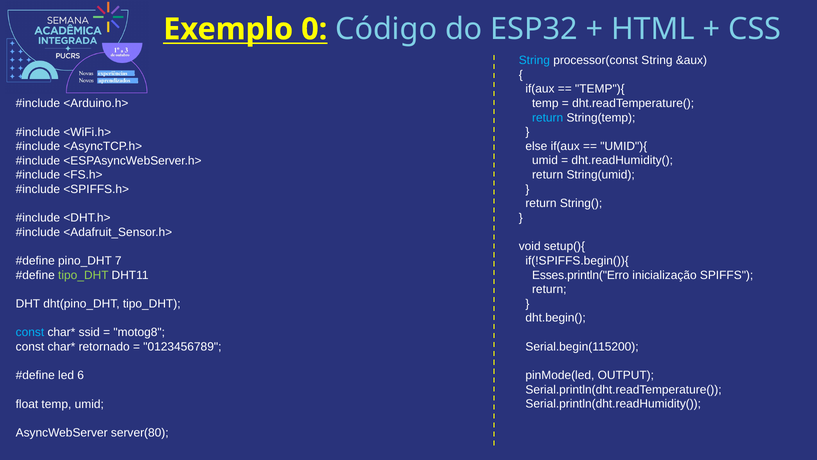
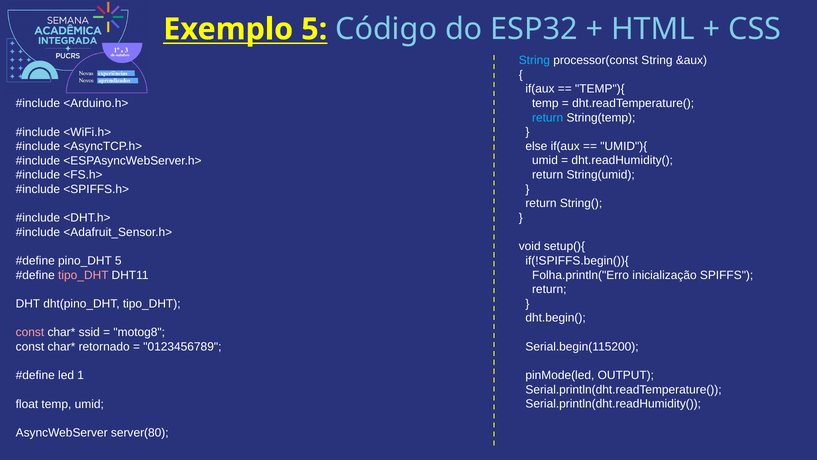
Exemplo 0: 0 -> 5
pino_DHT 7: 7 -> 5
Esses.println("Erro: Esses.println("Erro -> Folha.println("Erro
tipo_DHT at (83, 275) colour: light green -> pink
const at (30, 332) colour: light blue -> pink
6: 6 -> 1
